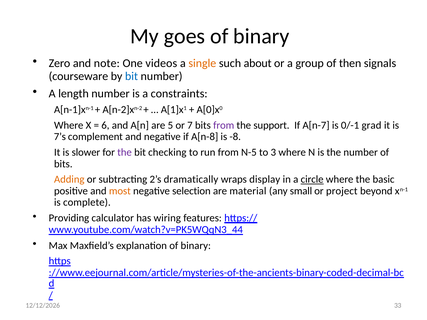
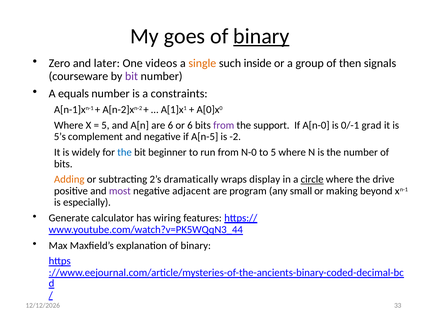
binary at (261, 36) underline: none -> present
note: note -> later
about: about -> inside
bit at (132, 76) colour: blue -> purple
length: length -> equals
6 at (105, 125): 6 -> 5
are 5: 5 -> 6
or 7: 7 -> 6
A[n-7: A[n-7 -> A[n-0
7’s: 7’s -> 5’s
A[n-8: A[n-8 -> A[n-5
-8: -8 -> -2
slower: slower -> widely
the at (125, 152) colour: purple -> blue
checking: checking -> beginner
N-5: N-5 -> N-0
to 3: 3 -> 5
basic: basic -> drive
most colour: orange -> purple
selection: selection -> adjacent
material: material -> program
project: project -> making
complete: complete -> especially
Providing: Providing -> Generate
